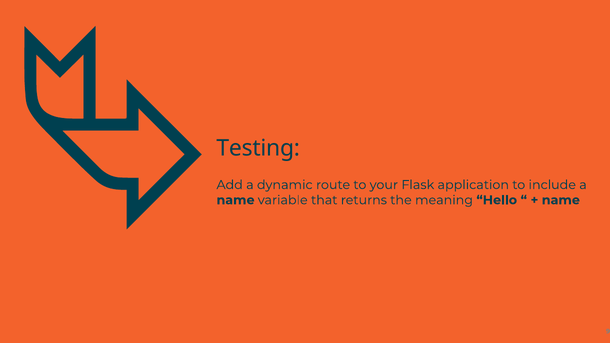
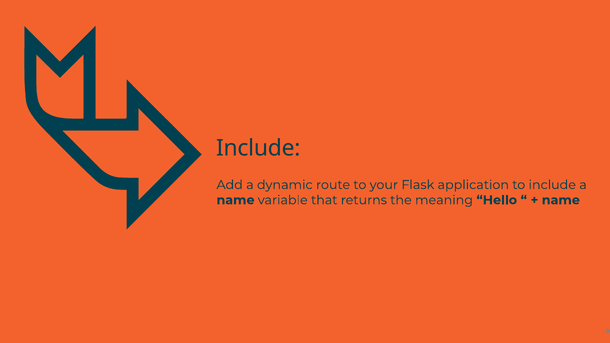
Testing at (258, 148): Testing -> Include
